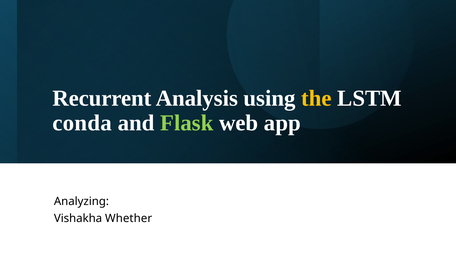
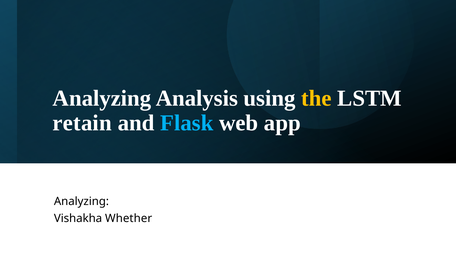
Recurrent at (102, 98): Recurrent -> Analyzing
conda: conda -> retain
Flask colour: light green -> light blue
